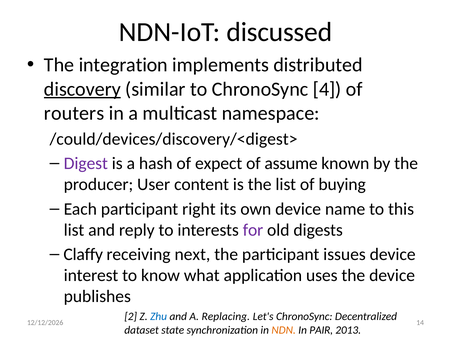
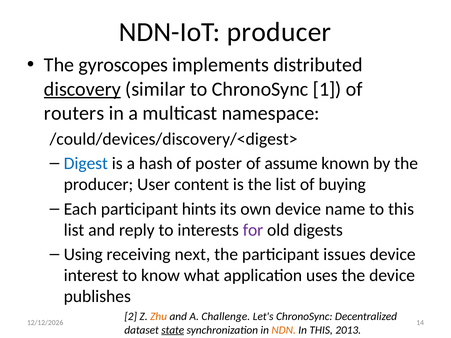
NDN-IoT discussed: discussed -> producer
integration: integration -> gyroscopes
4: 4 -> 1
Digest colour: purple -> blue
expect: expect -> poster
right: right -> hints
Claffy: Claffy -> Using
Zhu colour: blue -> orange
Replacing: Replacing -> Challenge
state underline: none -> present
In PAIR: PAIR -> THIS
